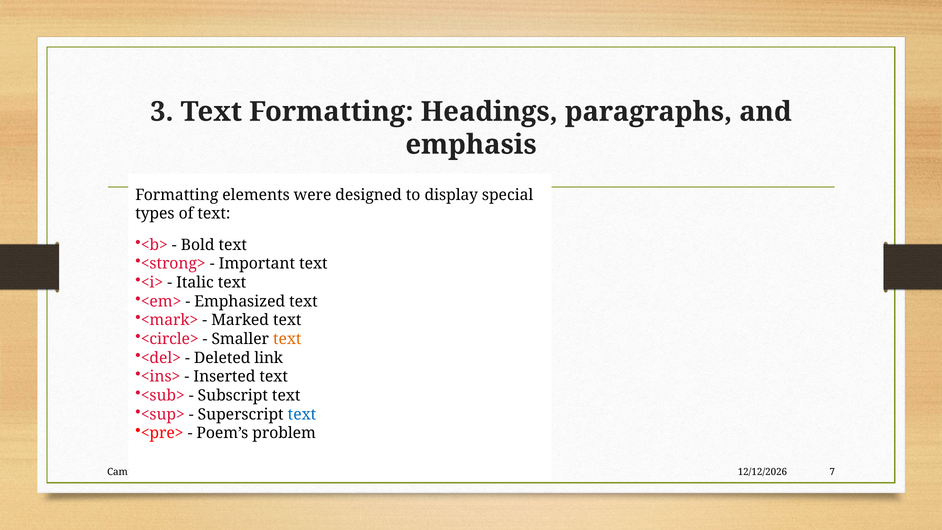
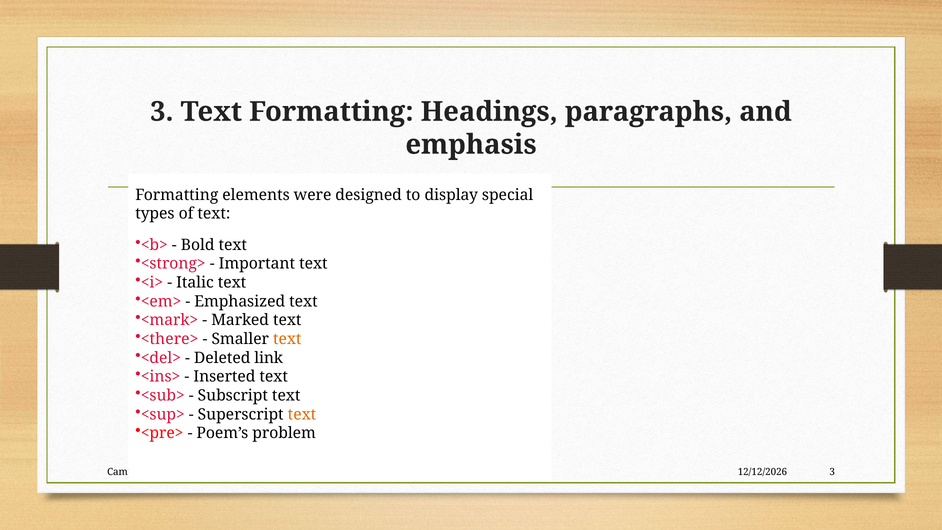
<circle>: <circle> -> <there>
text at (302, 414) colour: blue -> orange
7 at (832, 472): 7 -> 3
